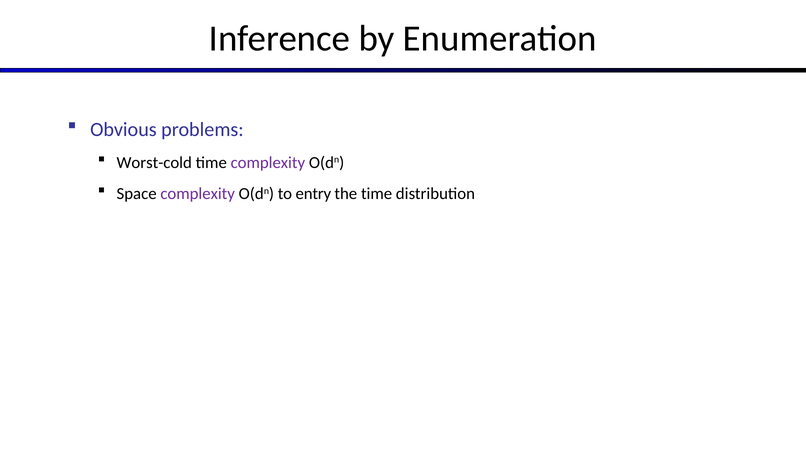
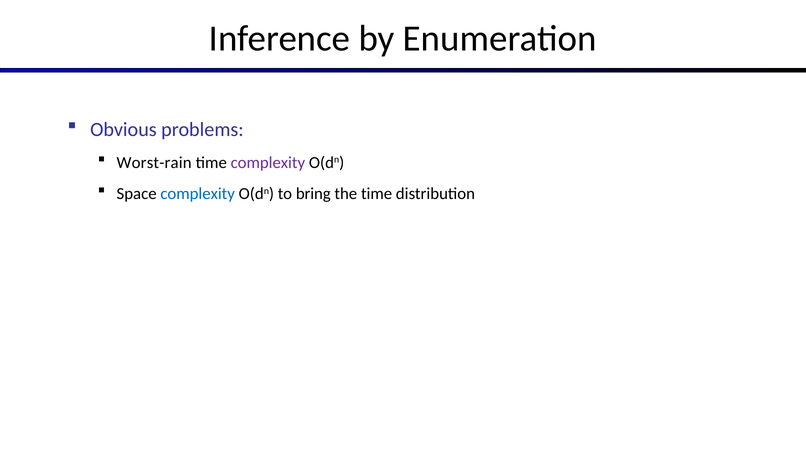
Worst-cold: Worst-cold -> Worst-rain
complexity at (198, 193) colour: purple -> blue
entry: entry -> bring
